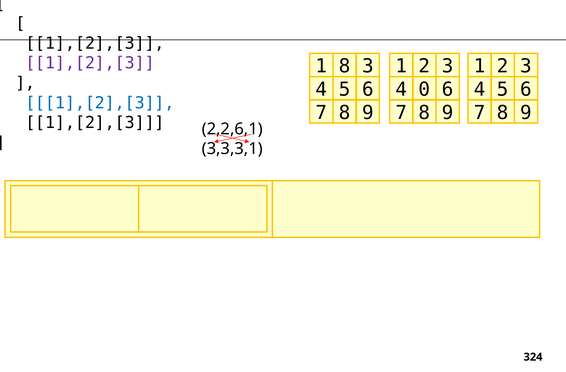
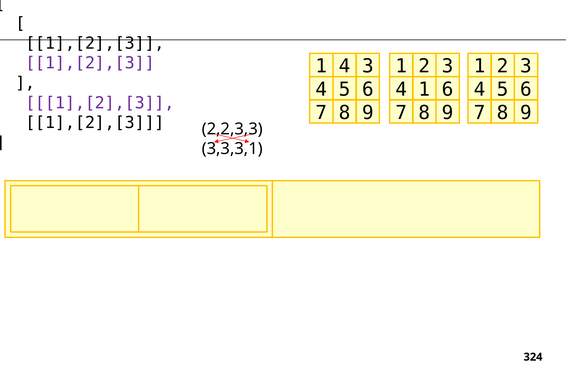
1 8: 8 -> 4
4 0: 0 -> 1
1],[2],[3 at (100, 103) colour: blue -> purple
2,2,6,1: 2,2,6,1 -> 2,2,3,3
